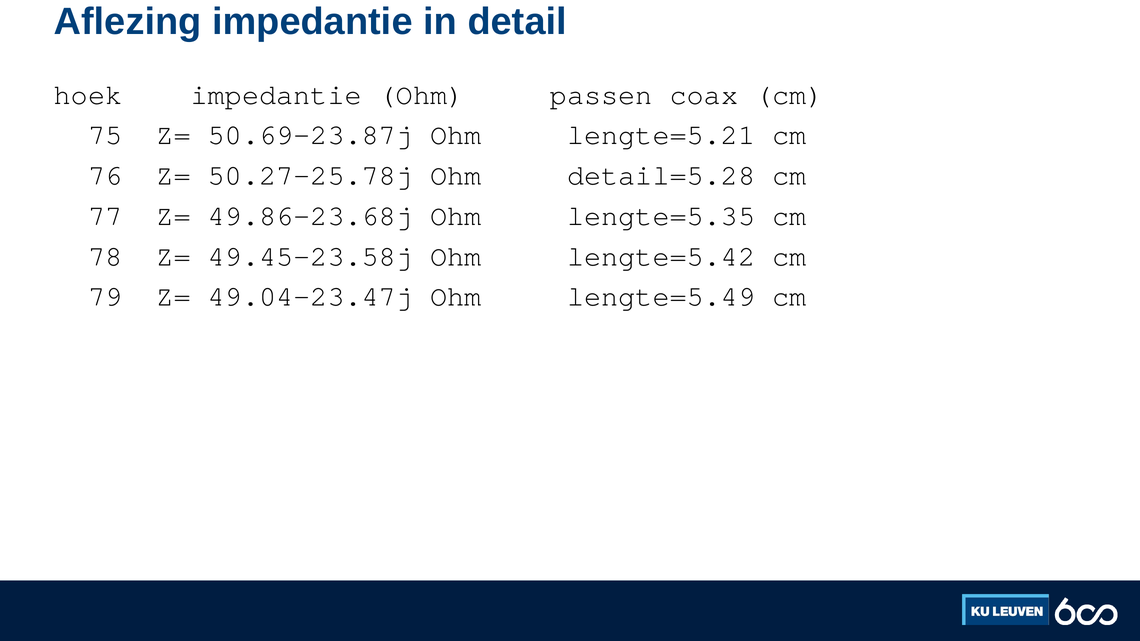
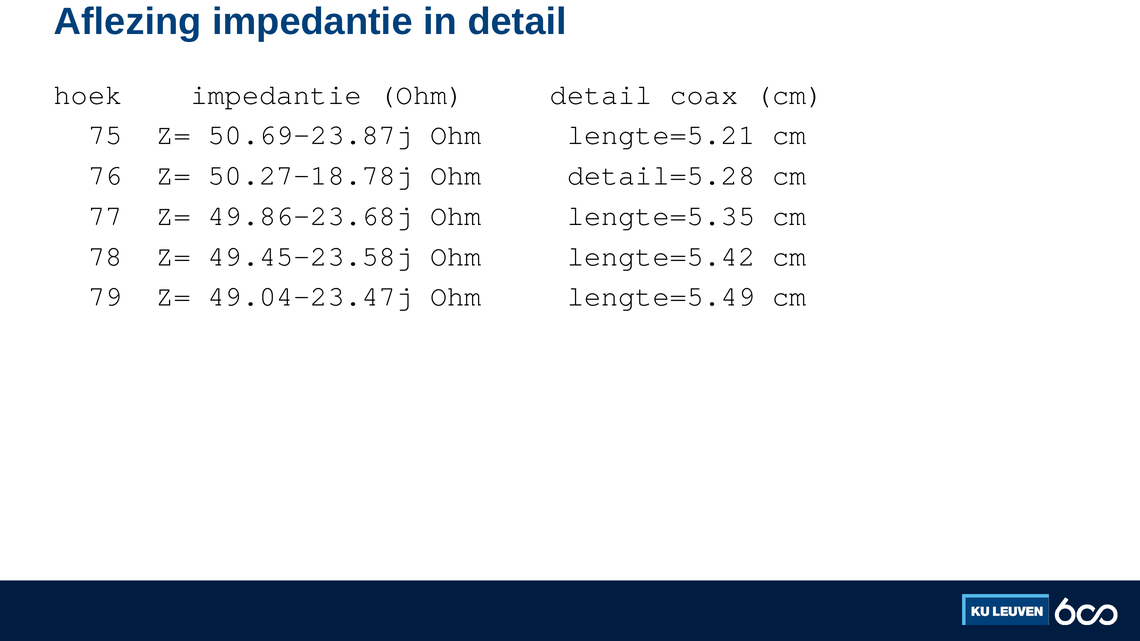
Ohm passen: passen -> detail
50.27-25.78j: 50.27-25.78j -> 50.27-18.78j
